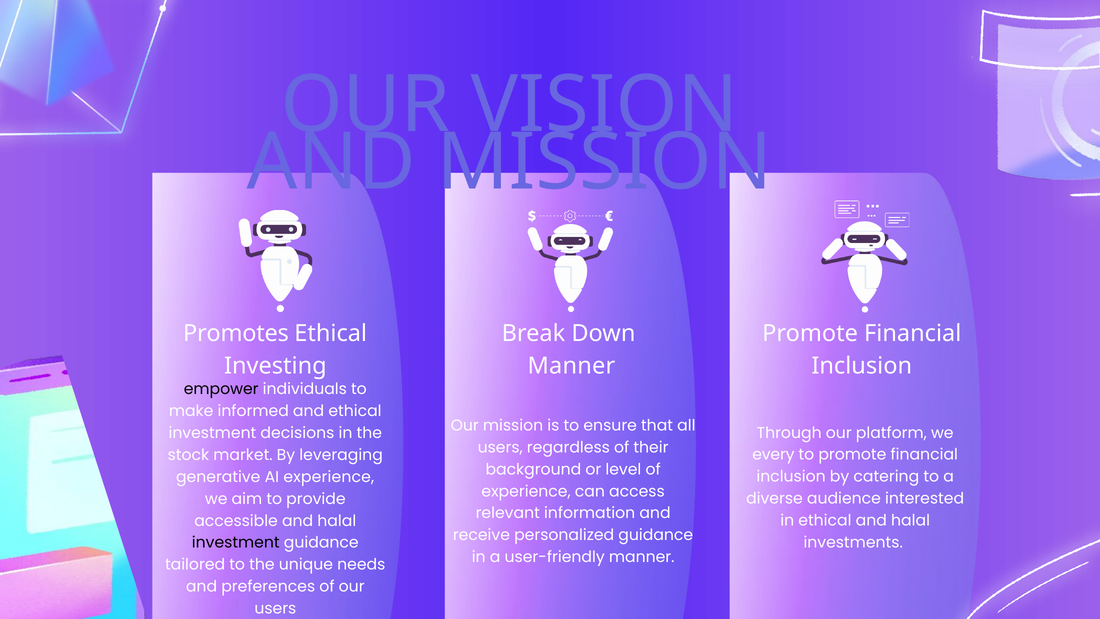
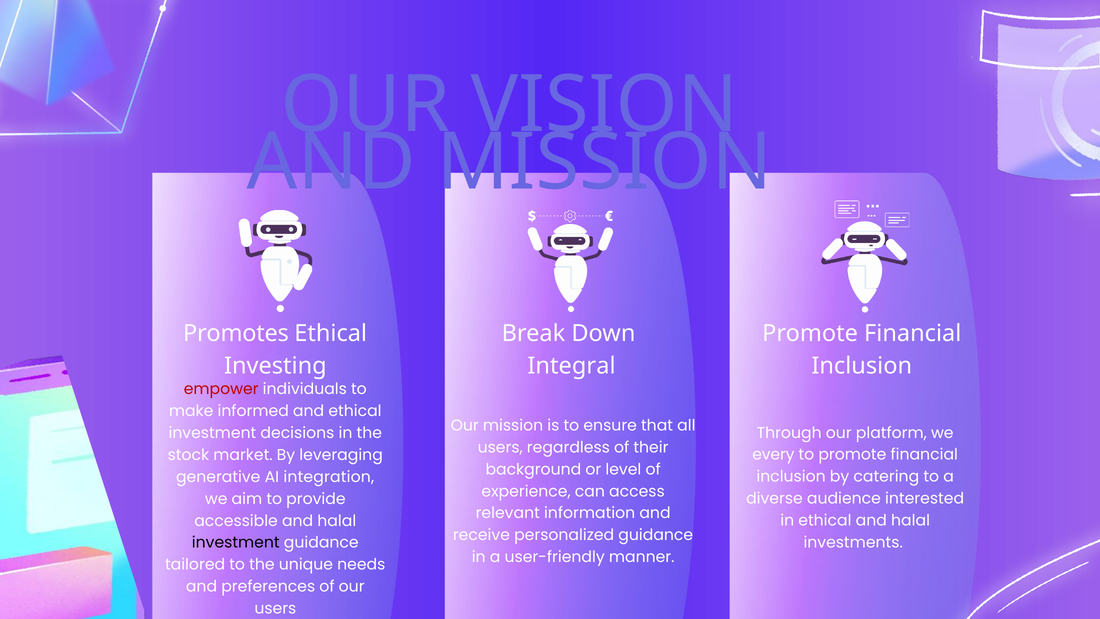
Manner at (571, 366): Manner -> Integral
empower colour: black -> red
AI experience: experience -> integration
